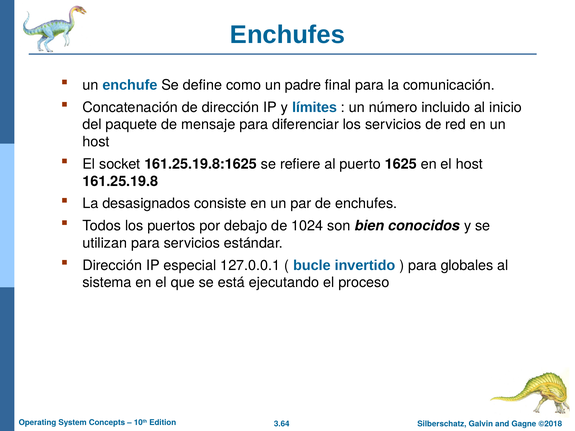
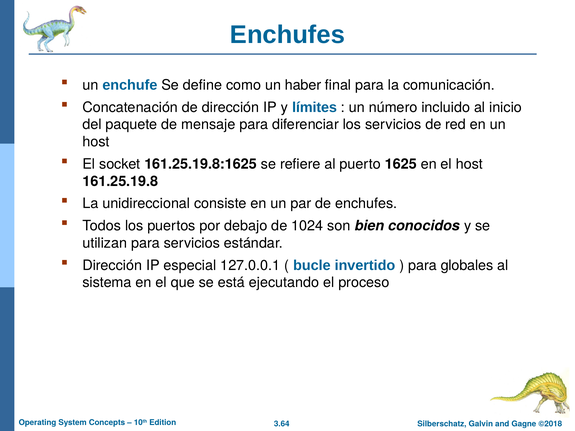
padre: padre -> haber
desasignados: desasignados -> unidireccional
